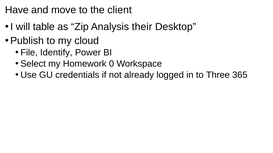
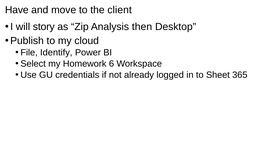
table: table -> story
their: their -> then
0: 0 -> 6
Three: Three -> Sheet
